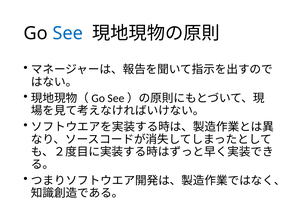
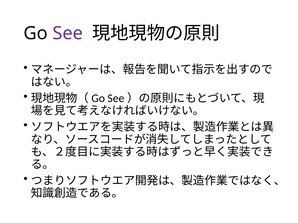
See colour: blue -> purple
